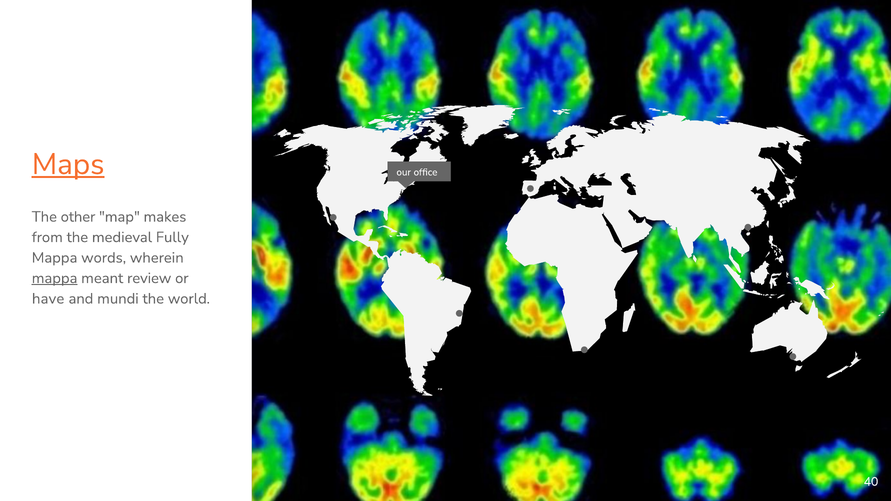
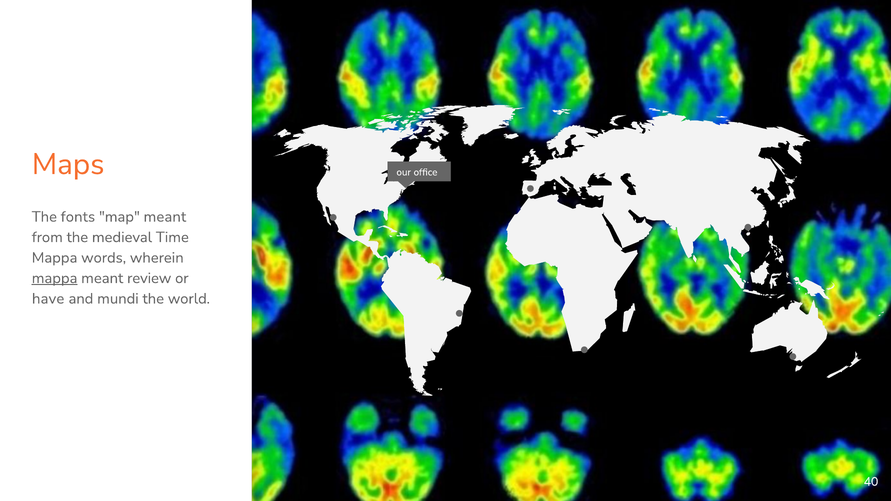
Maps underline: present -> none
other: other -> fonts
map makes: makes -> meant
Fully: Fully -> Time
